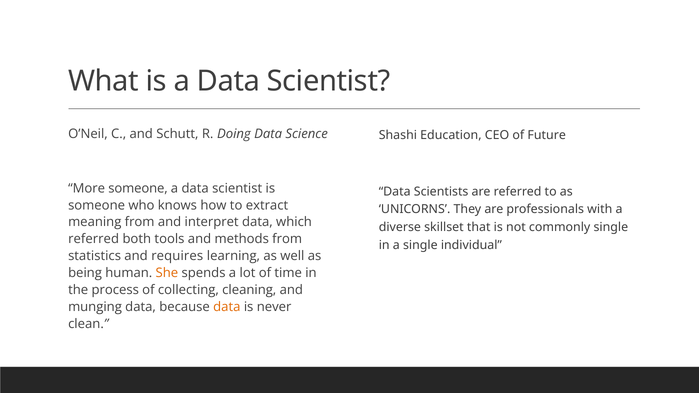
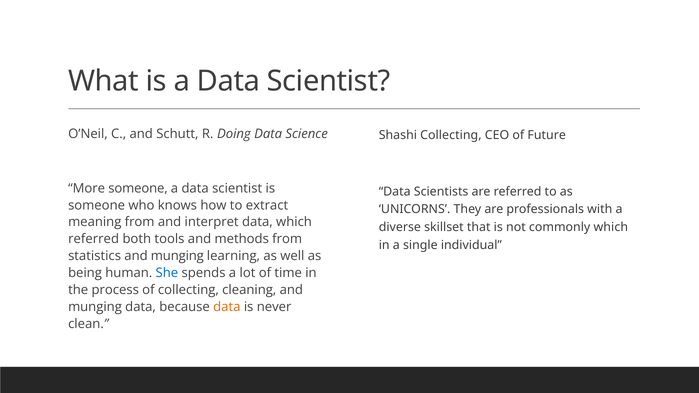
Shashi Education: Education -> Collecting
commonly single: single -> which
statistics and requires: requires -> munging
She colour: orange -> blue
